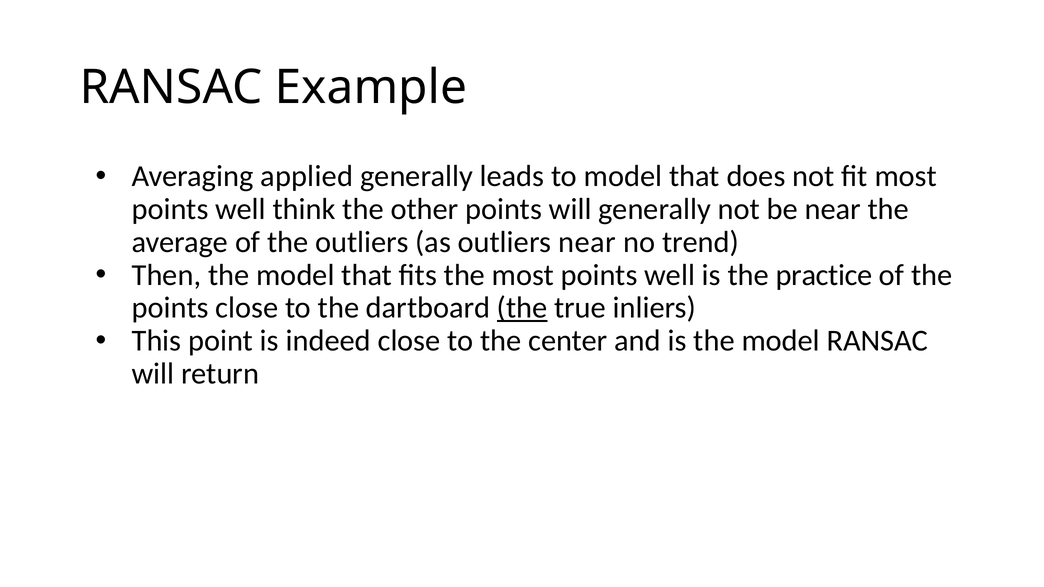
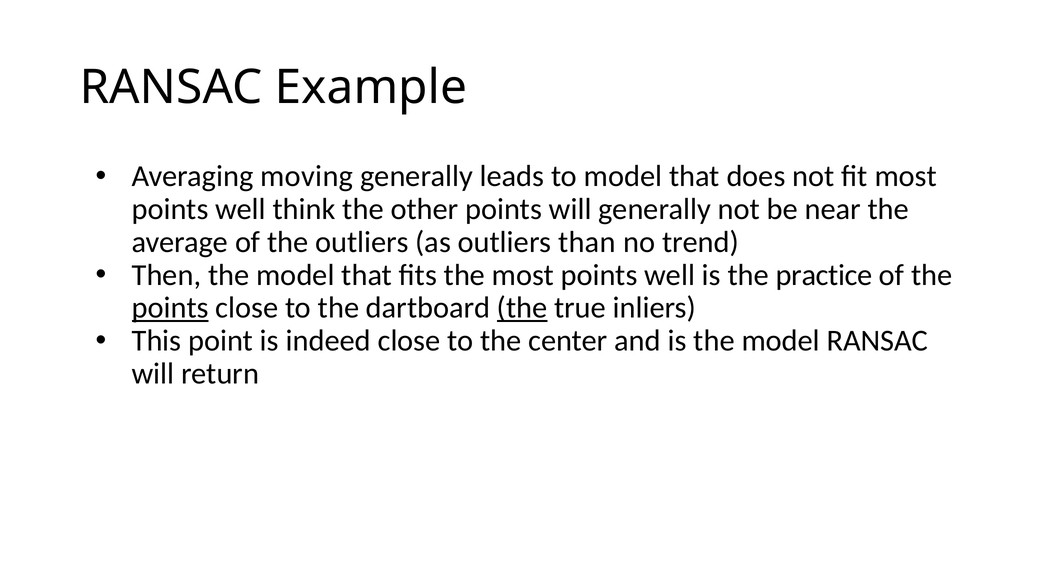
applied: applied -> moving
outliers near: near -> than
points at (170, 308) underline: none -> present
